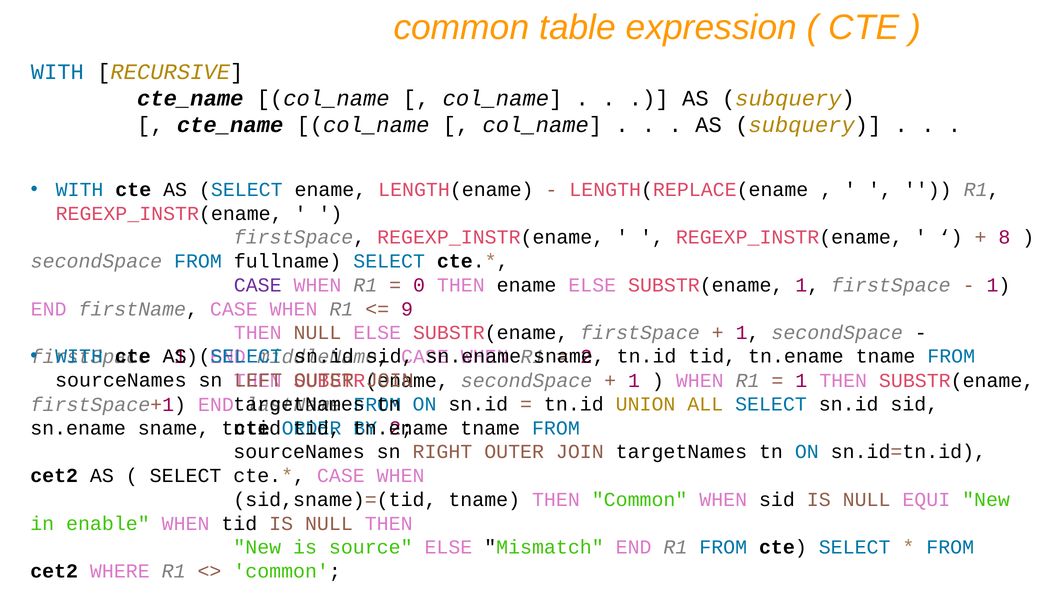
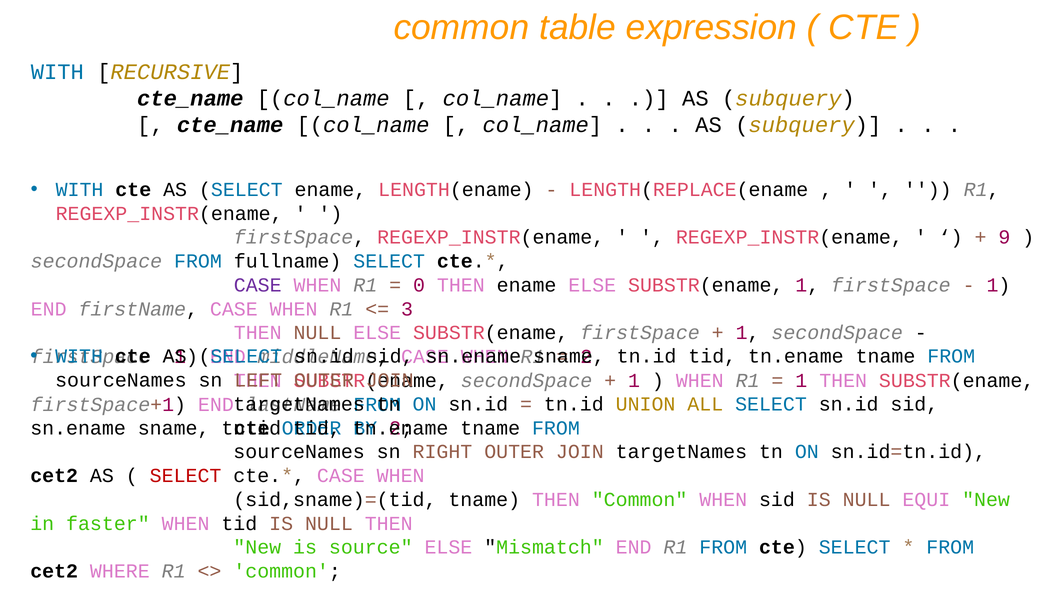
8: 8 -> 9
9: 9 -> 3
SELECT at (186, 476) colour: black -> red
enable: enable -> faster
